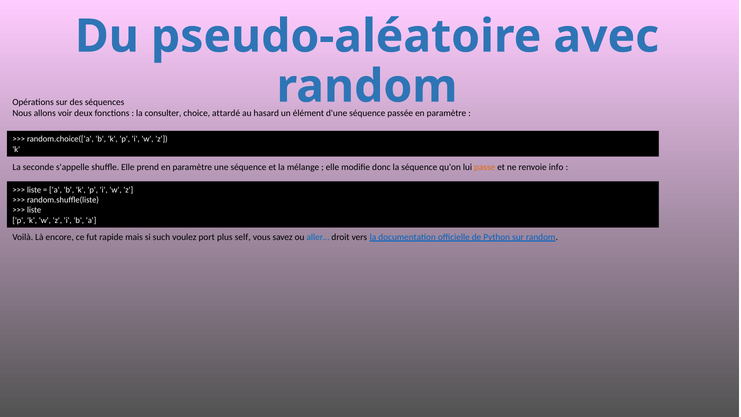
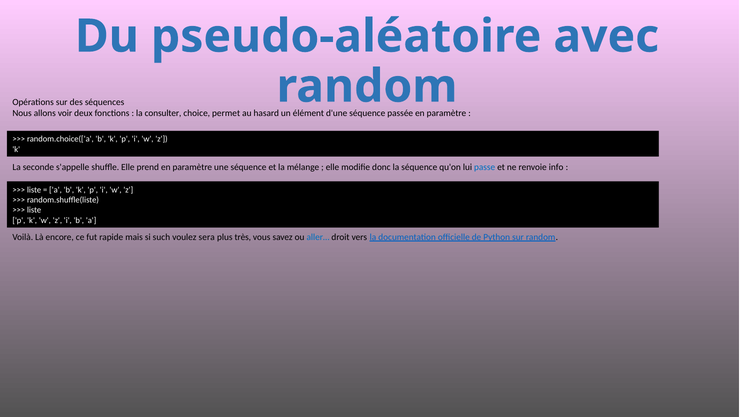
attardé: attardé -> permet
passe colour: orange -> blue
port: port -> sera
self: self -> très
